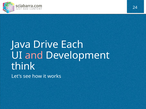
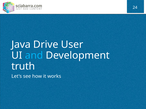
Each: Each -> User
and colour: pink -> light blue
think: think -> truth
